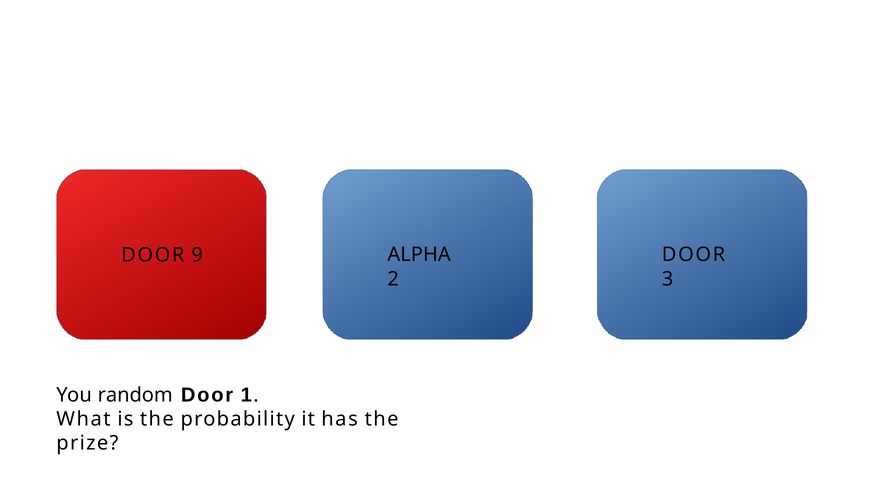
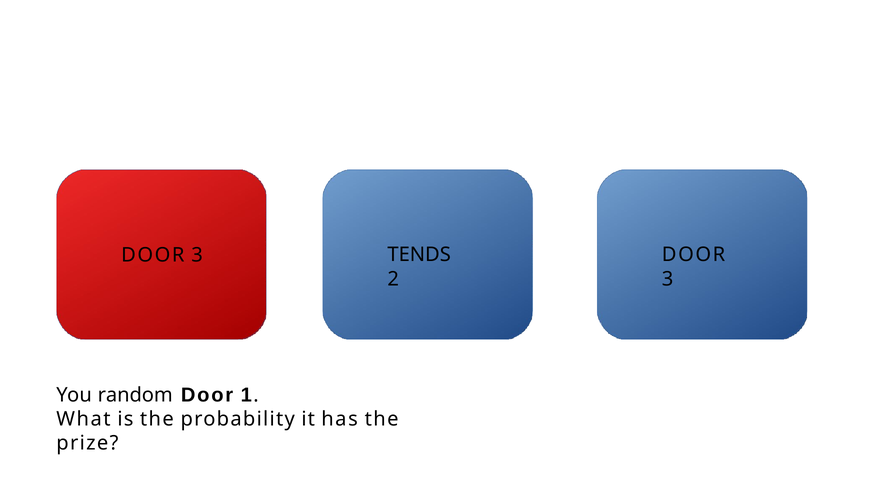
ALPHA: ALPHA -> TENDS
9 at (197, 255): 9 -> 3
